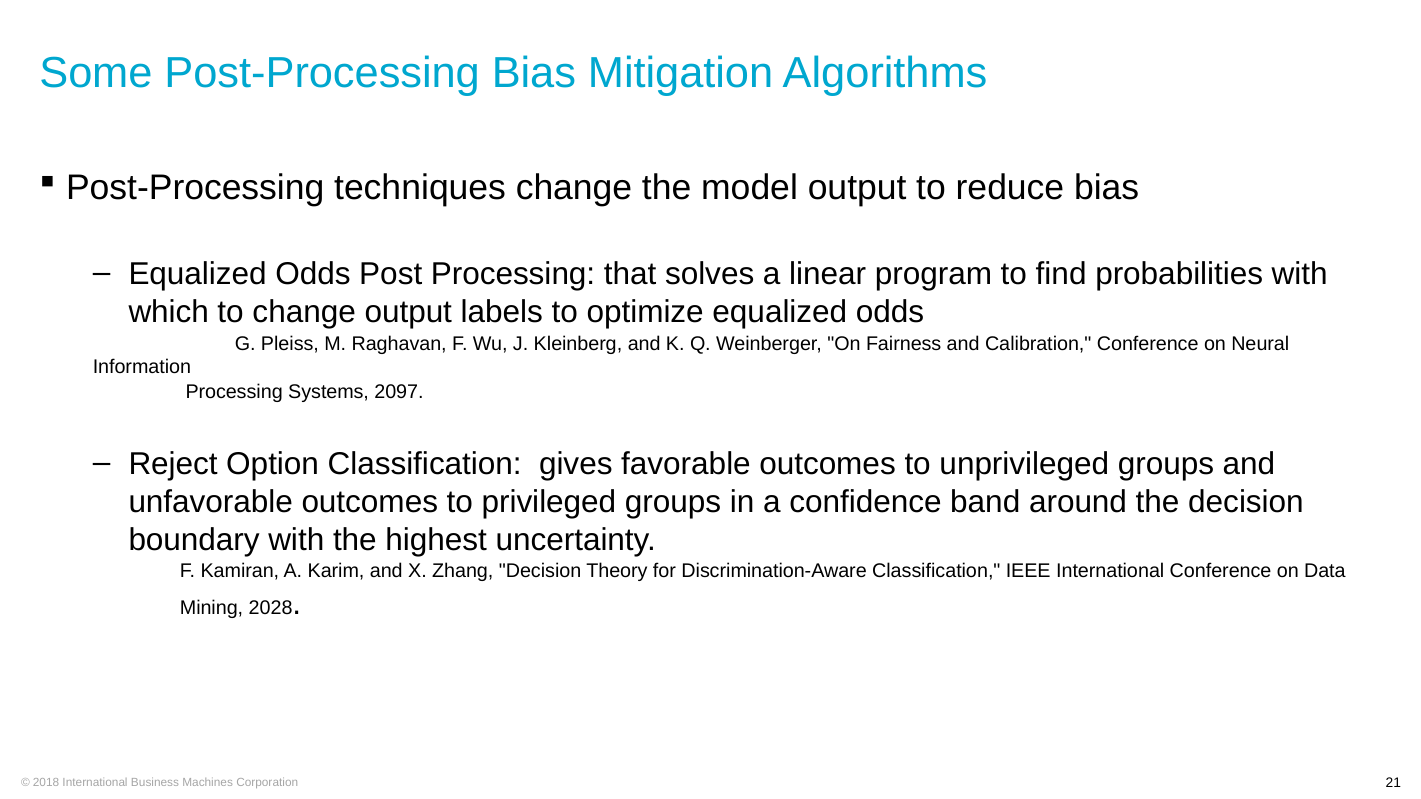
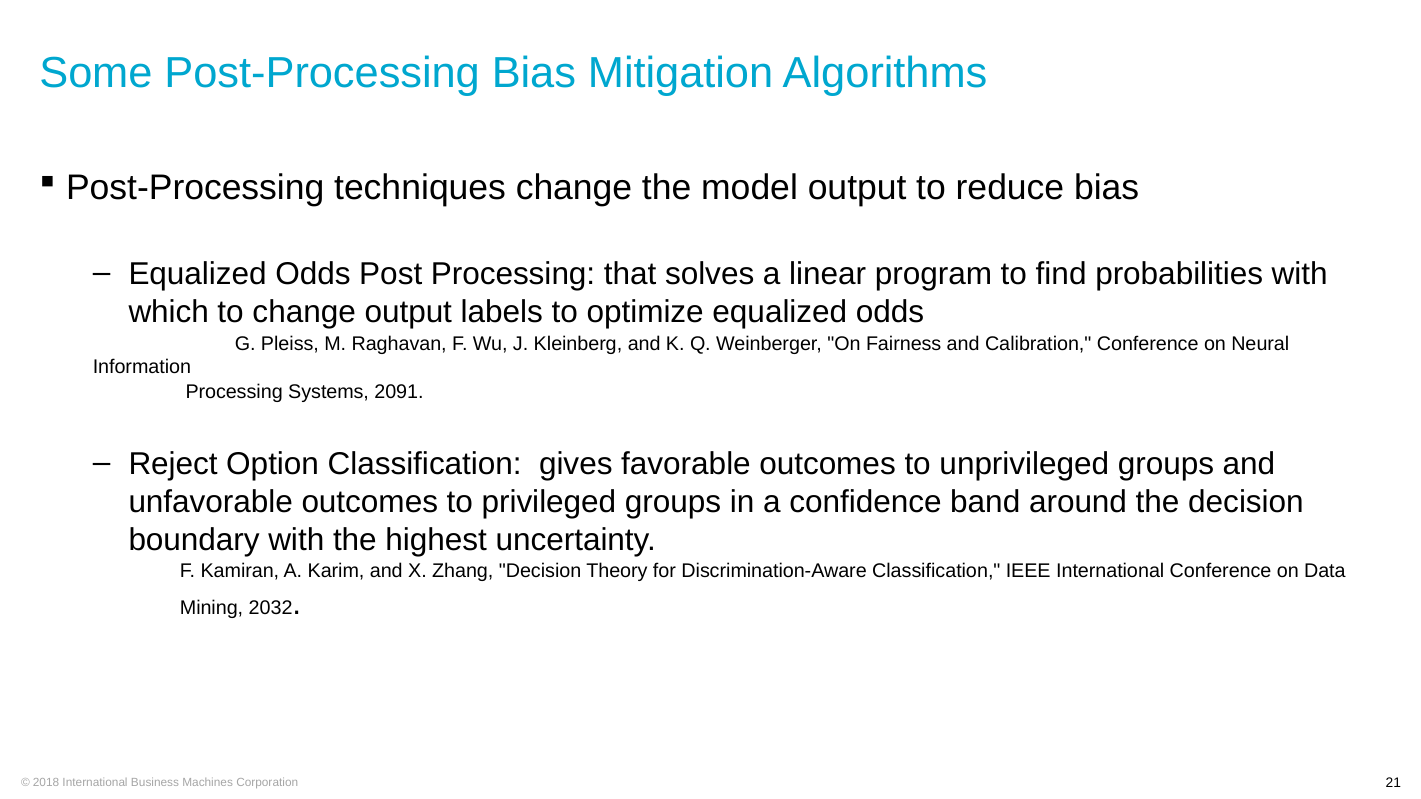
2097: 2097 -> 2091
2028: 2028 -> 2032
